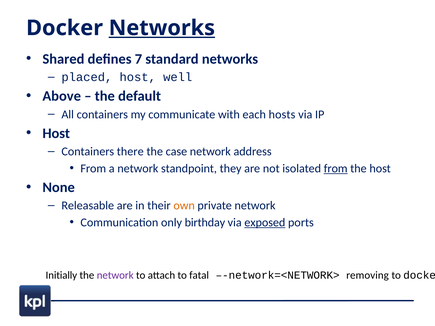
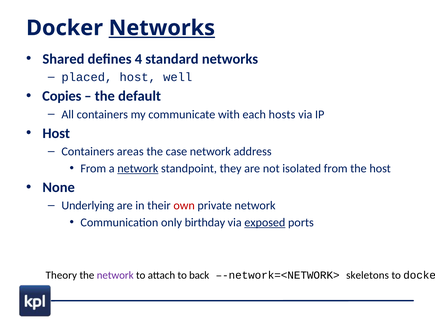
7: 7 -> 4
Above: Above -> Copies
there: there -> areas
network at (138, 169) underline: none -> present
from at (336, 169) underline: present -> none
Releasable: Releasable -> Underlying
own colour: orange -> red
Initially: Initially -> Theory
fatal: fatal -> back
removing: removing -> skeletons
